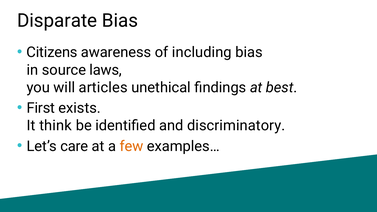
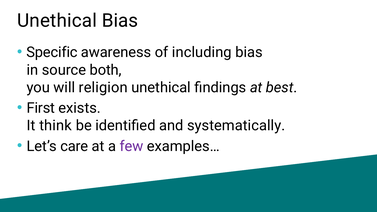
Disparate at (57, 21): Disparate -> Unethical
Citizens: Citizens -> Specific
laws: laws -> both
articles: articles -> religion
discriminatory: discriminatory -> systematically
few colour: orange -> purple
